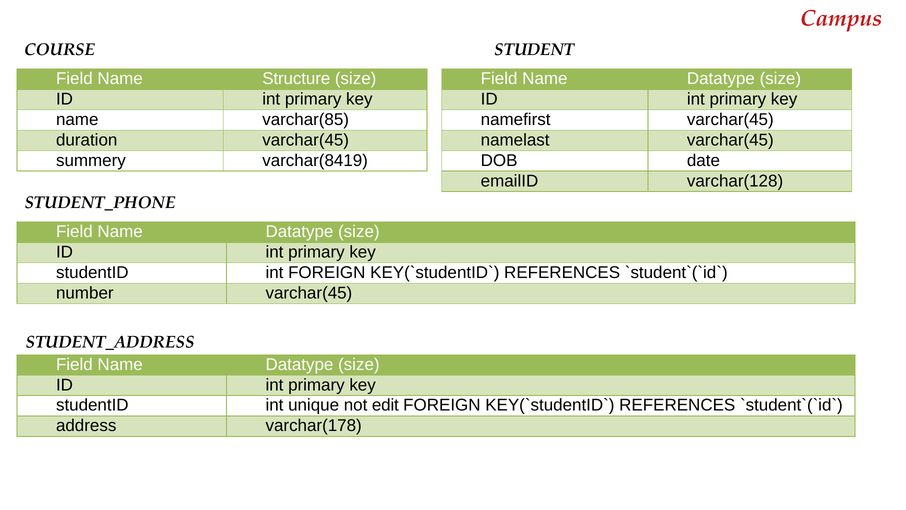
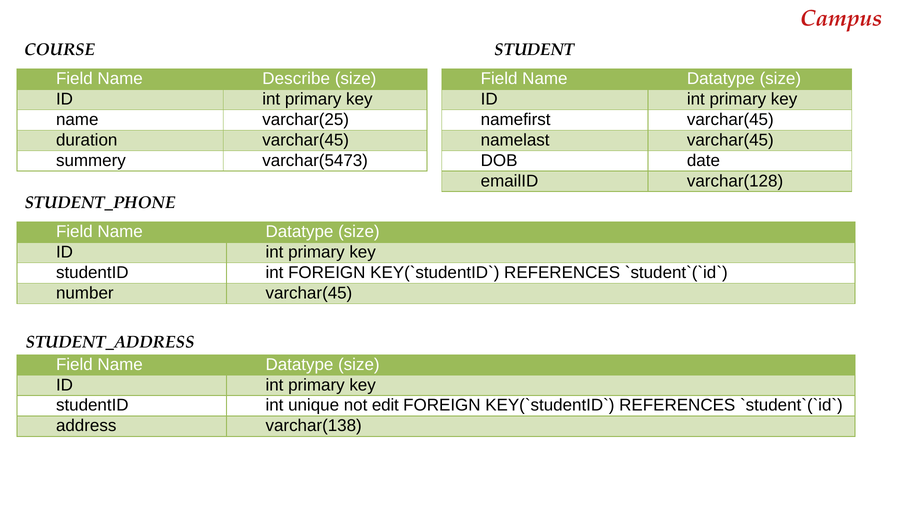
Structure: Structure -> Describe
varchar(85: varchar(85 -> varchar(25
varchar(8419: varchar(8419 -> varchar(5473
varchar(178: varchar(178 -> varchar(138
